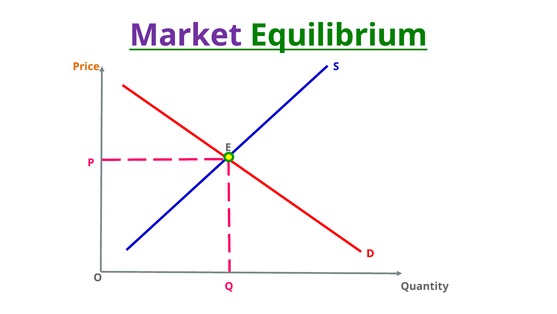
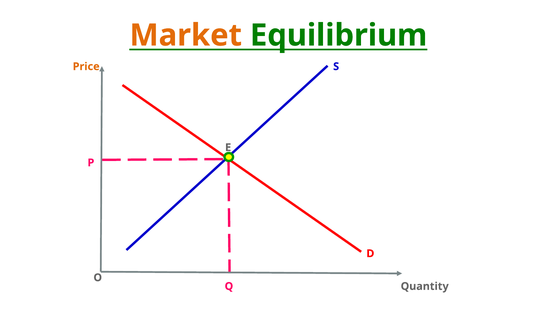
Market colour: purple -> orange
